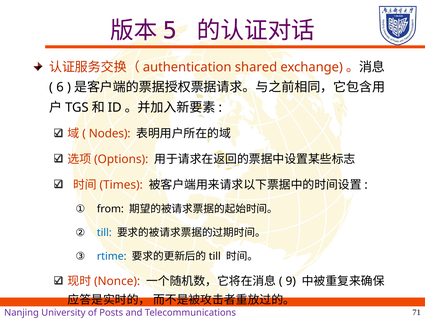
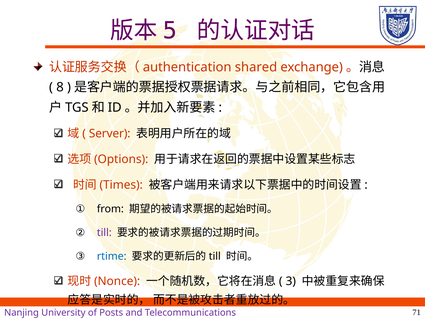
6: 6 -> 8
Nodes: Nodes -> Server
till colour: blue -> purple
9: 9 -> 3
